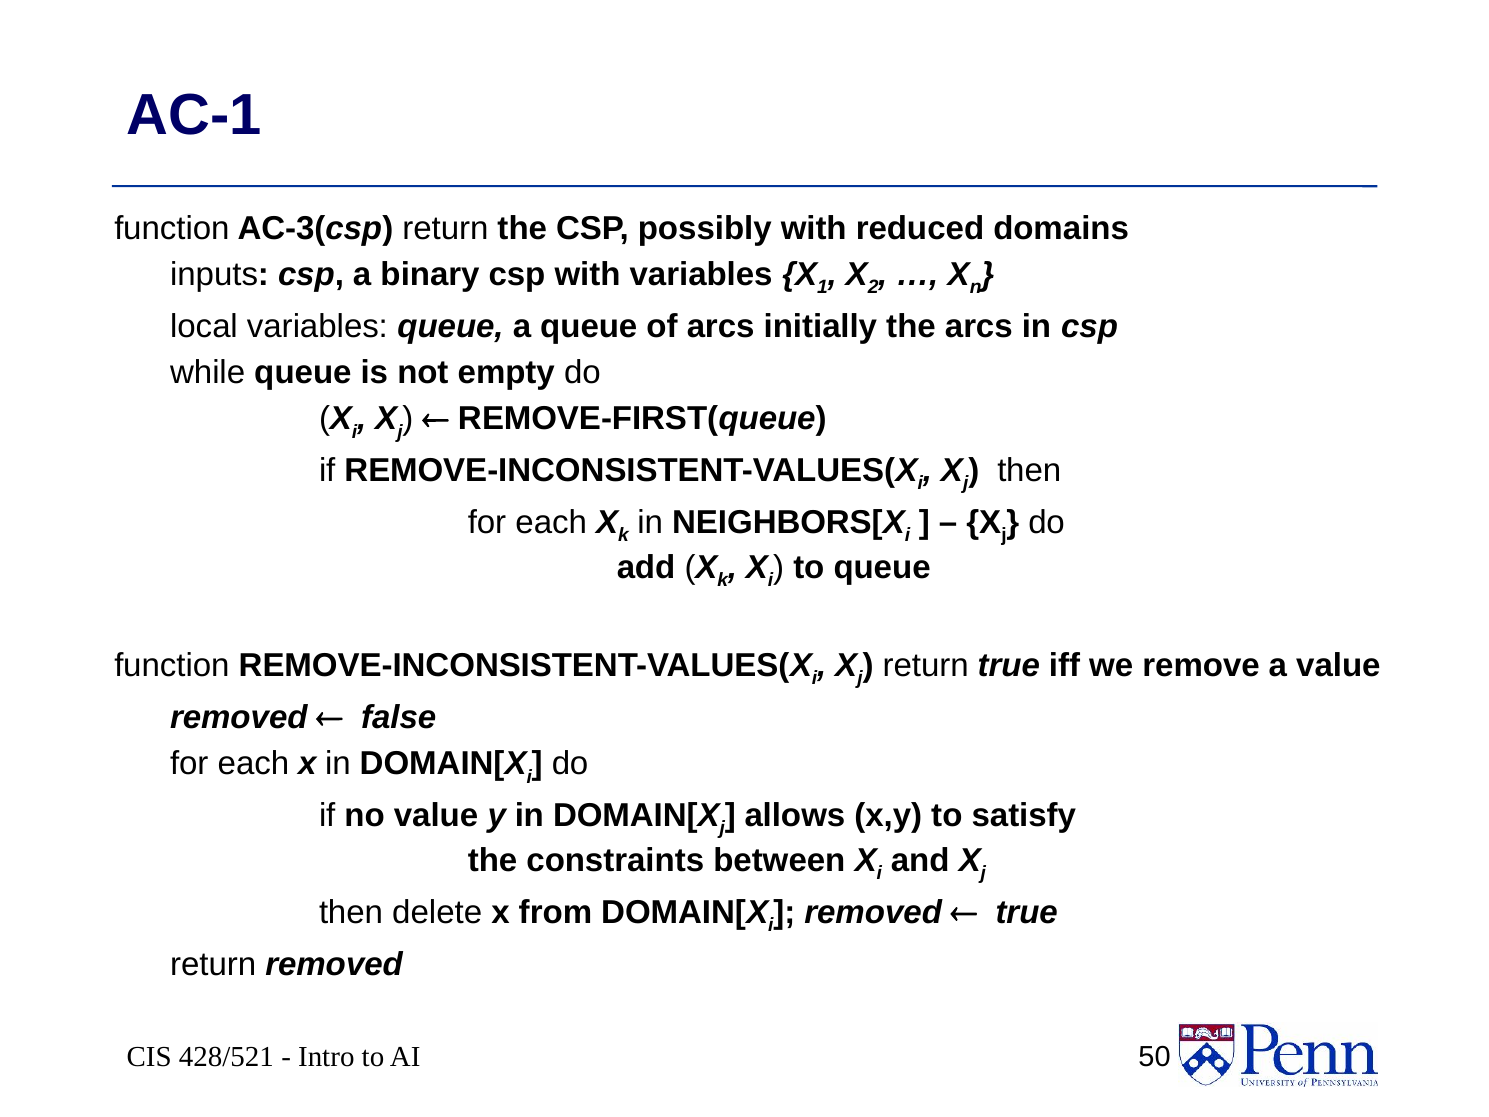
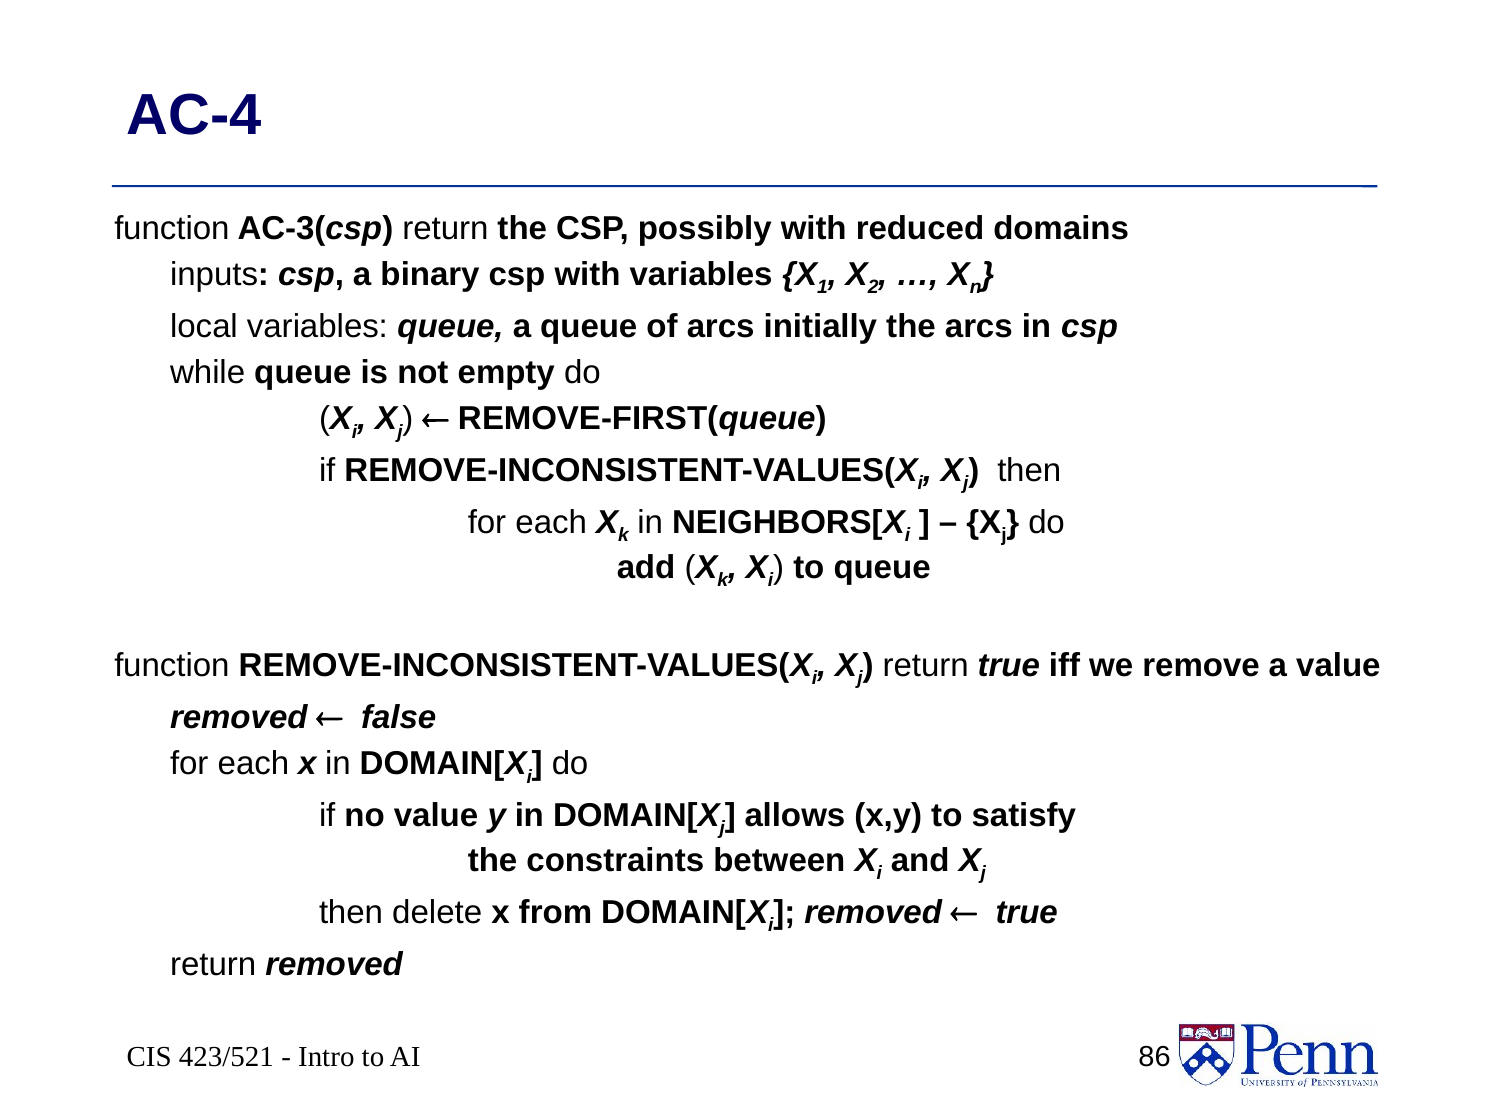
AC-1: AC-1 -> AC-4
428/521: 428/521 -> 423/521
50: 50 -> 86
